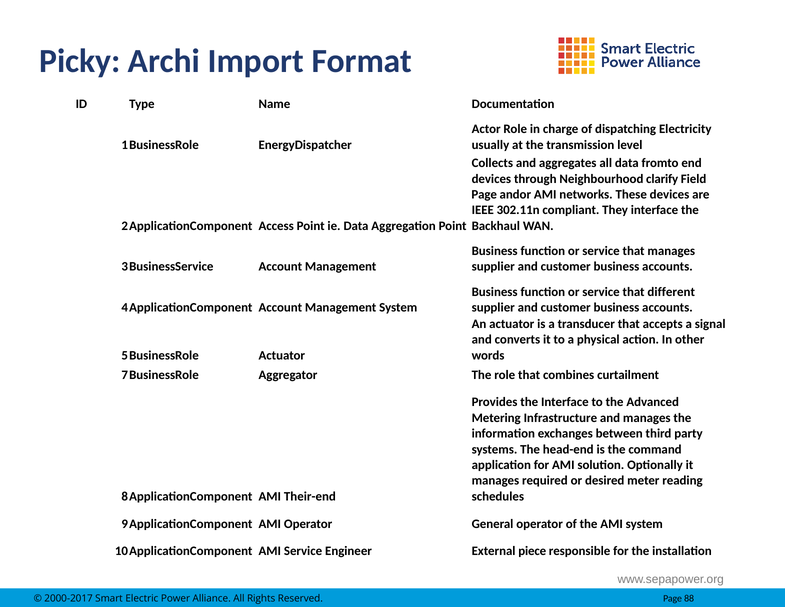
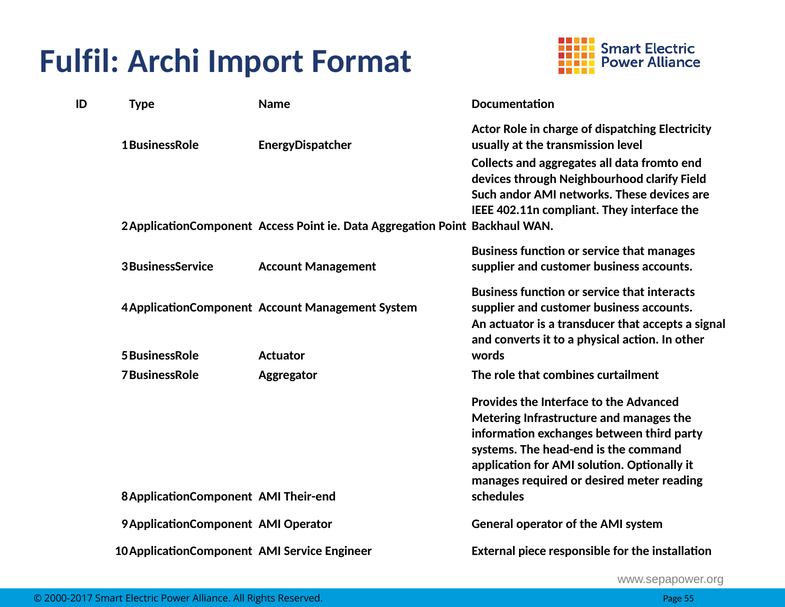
Picky: Picky -> Fulfil
Page at (484, 194): Page -> Such
302.11n: 302.11n -> 402.11n
different: different -> interacts
88: 88 -> 55
